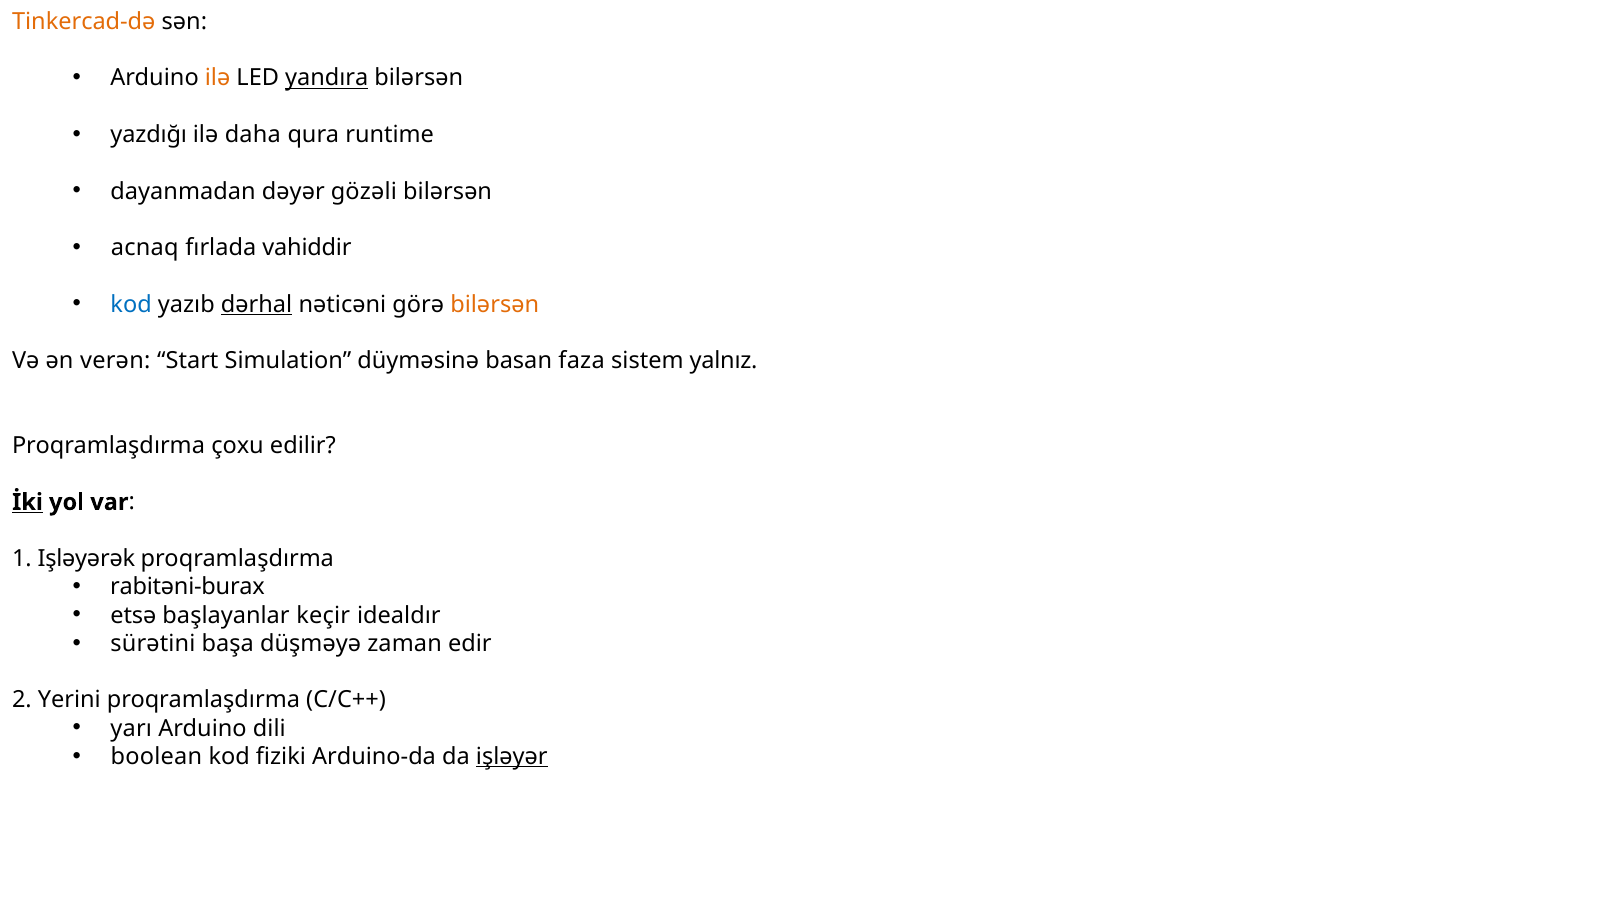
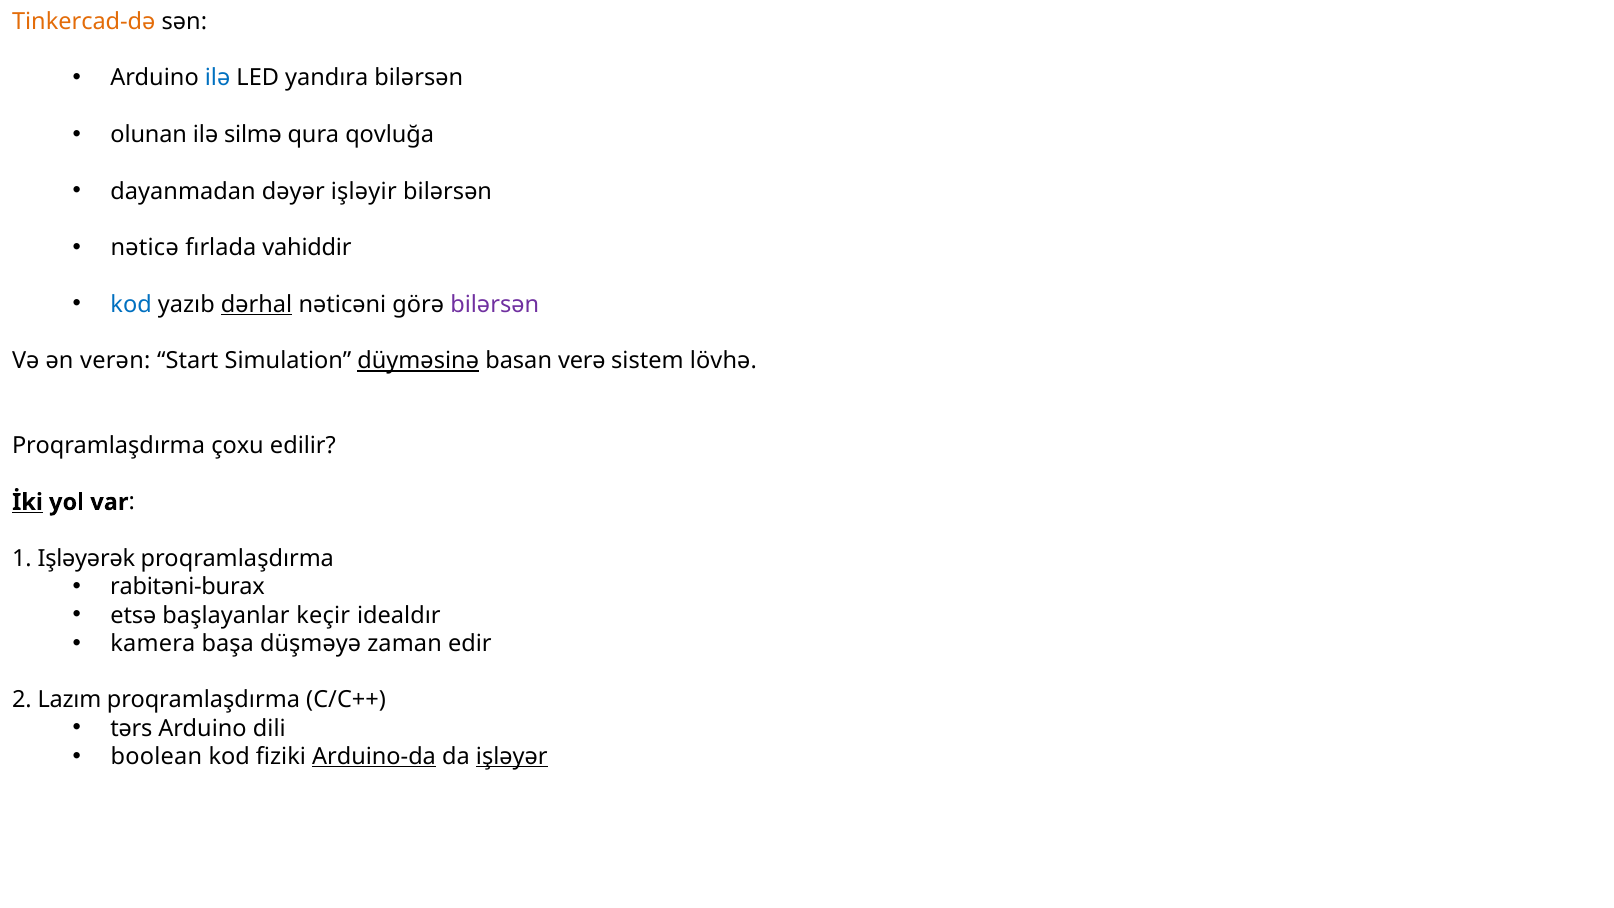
ilə at (218, 78) colour: orange -> blue
yandıra underline: present -> none
yazdığı: yazdığı -> olunan
daha: daha -> silmə
runtime: runtime -> qovluğa
gözəli: gözəli -> işləyir
acnaq: acnaq -> nəticə
bilərsən at (495, 304) colour: orange -> purple
düyməsinə underline: none -> present
faza: faza -> verə
yalnız: yalnız -> lövhə
sürətini: sürətini -> kamera
Yerini: Yerini -> Lazım
yarı: yarı -> tərs
Arduino-da underline: none -> present
